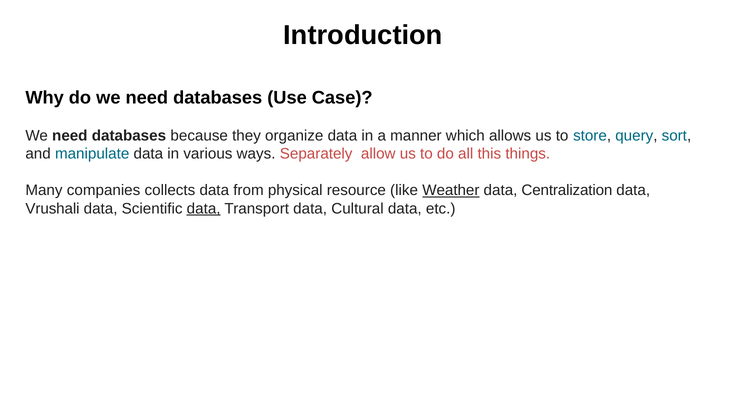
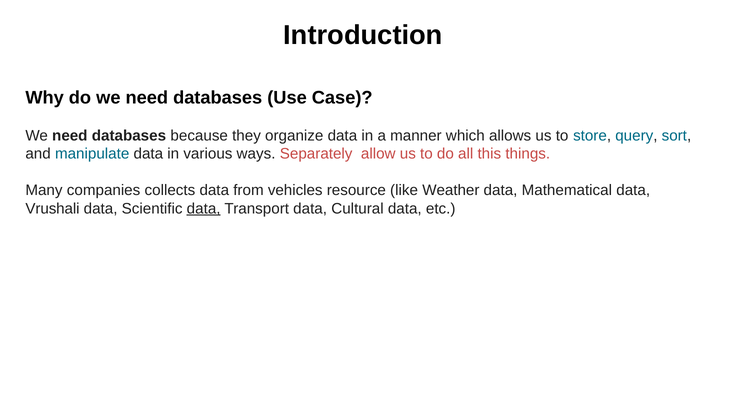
physical: physical -> vehicles
Weather underline: present -> none
Centralization: Centralization -> Mathematical
